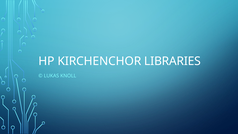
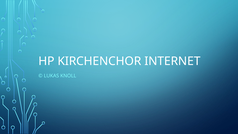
LIBRARIES: LIBRARIES -> INTERNET
